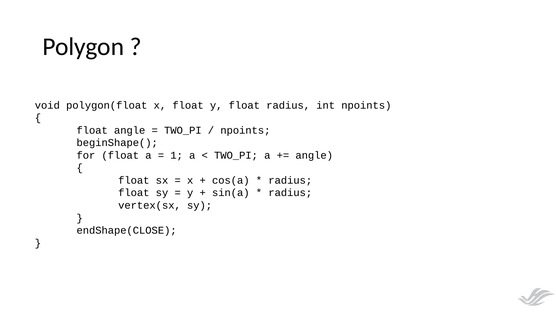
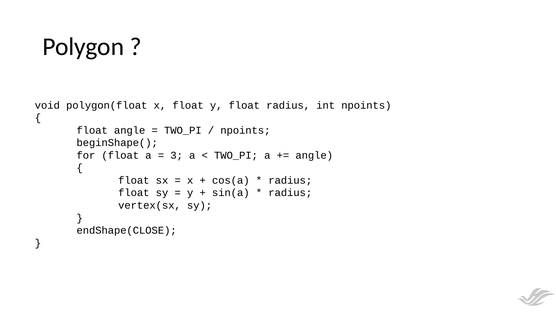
1: 1 -> 3
